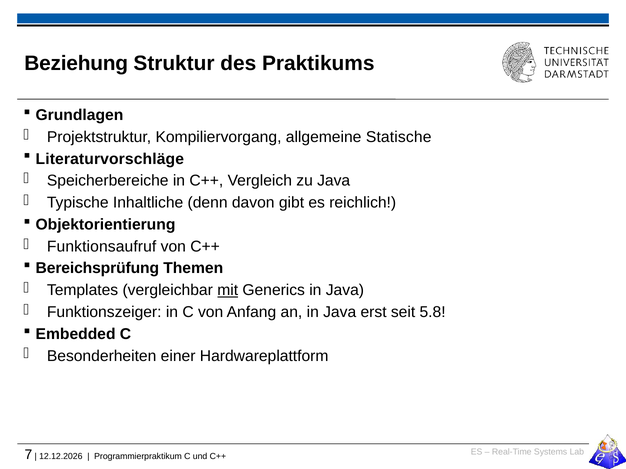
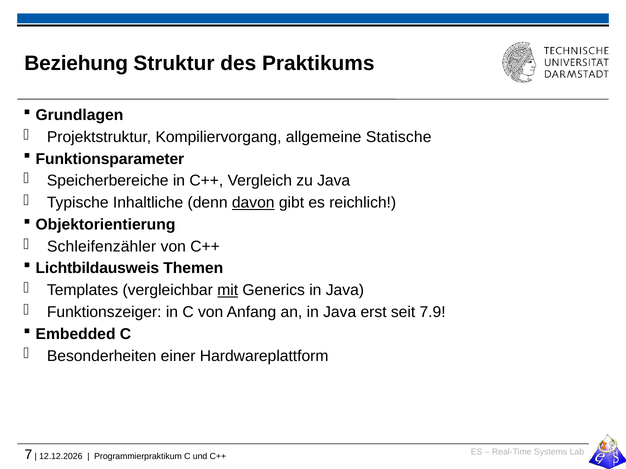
Literaturvorschläge: Literaturvorschläge -> Funktionsparameter
davon underline: none -> present
Funktionsaufruf: Funktionsaufruf -> Schleifenzähler
Bereichsprüfung: Bereichsprüfung -> Lichtbildausweis
5.8: 5.8 -> 7.9
